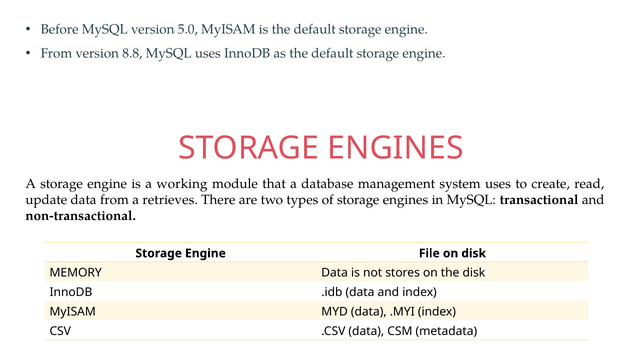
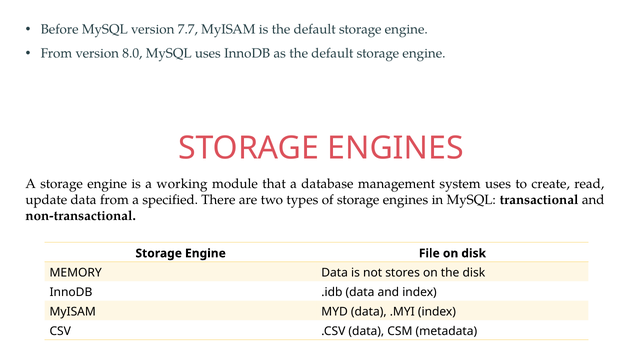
5.0: 5.0 -> 7.7
8.8: 8.8 -> 8.0
retrieves: retrieves -> specified
